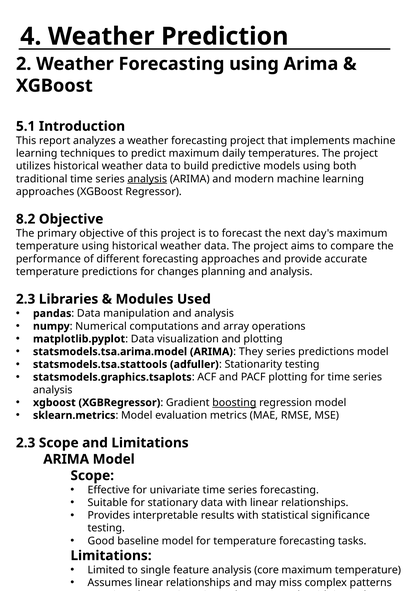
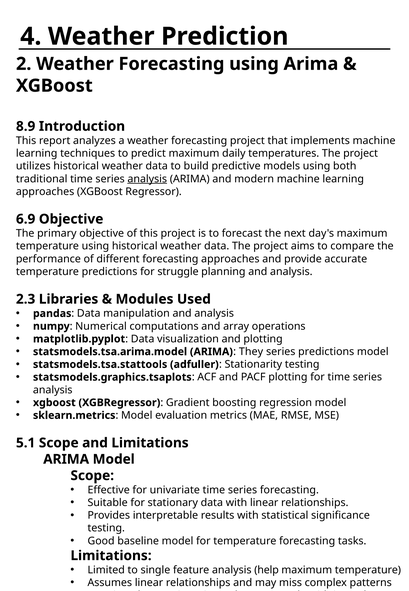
5.1: 5.1 -> 8.9
8.2: 8.2 -> 6.9
for changes: changes -> struggle
boosting underline: present -> none
2.3 at (26, 443): 2.3 -> 5.1
core: core -> help
